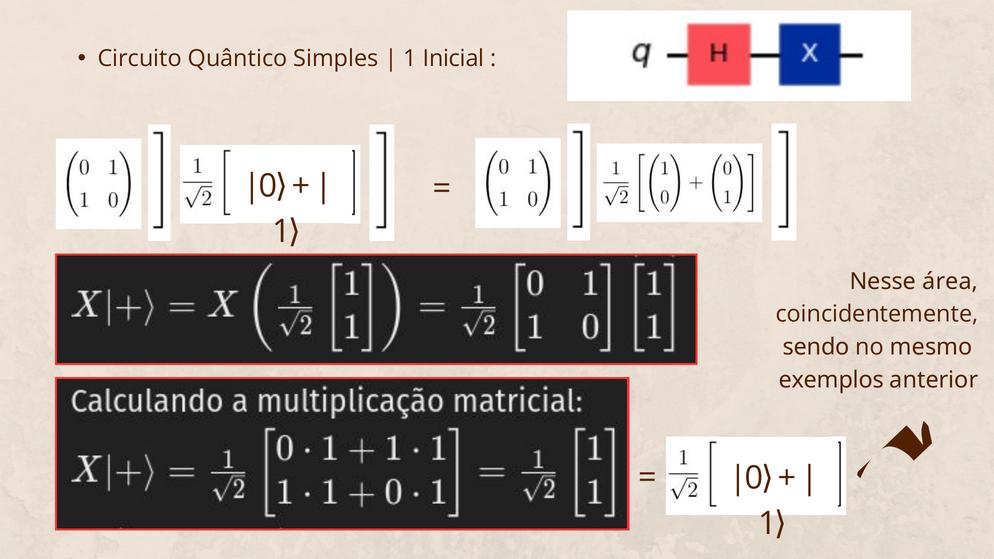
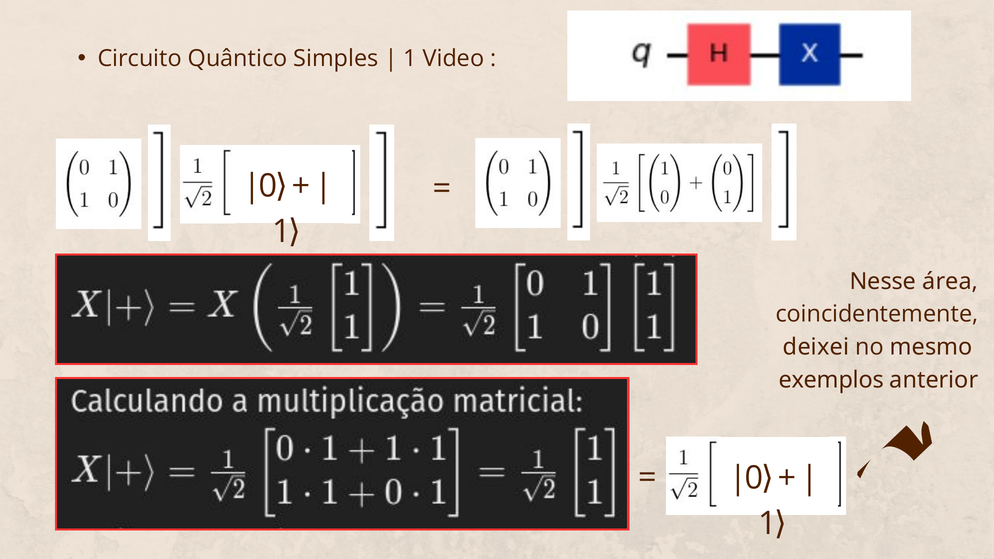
Inicial: Inicial -> Video
sendo: sendo -> deixei
